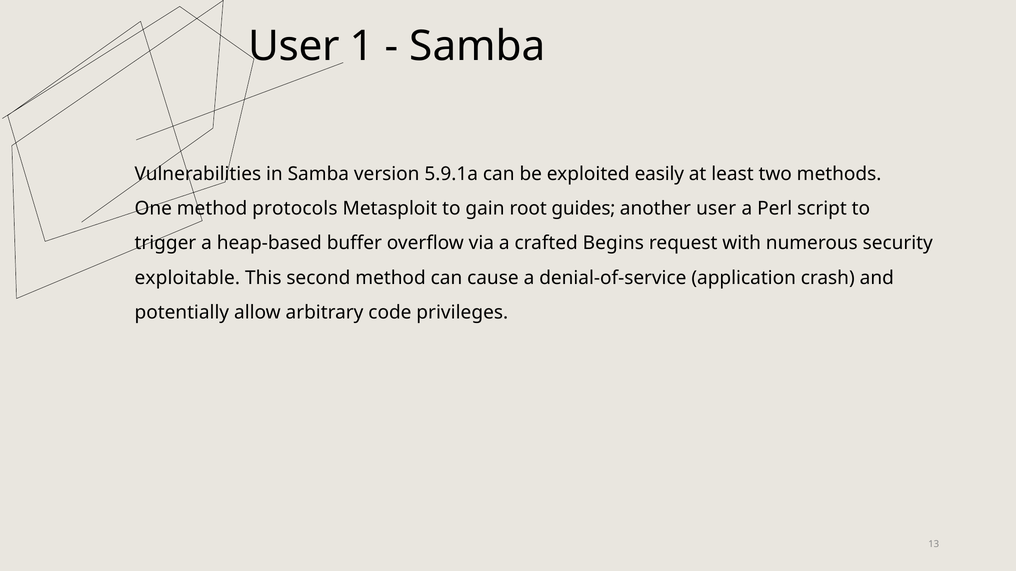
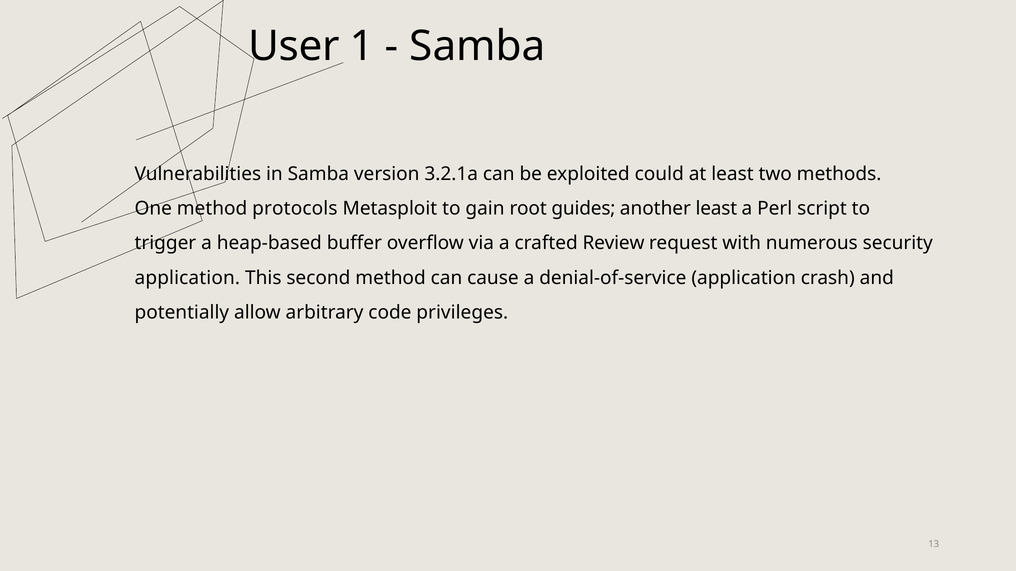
5.9.1a: 5.9.1a -> 3.2.1a
easily: easily -> could
another user: user -> least
Begins: Begins -> Review
exploitable at (187, 278): exploitable -> application
